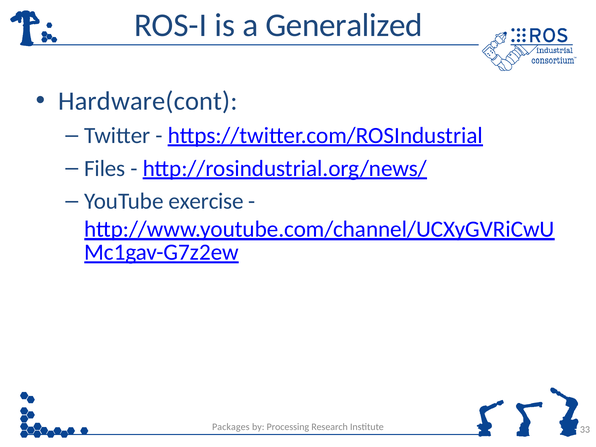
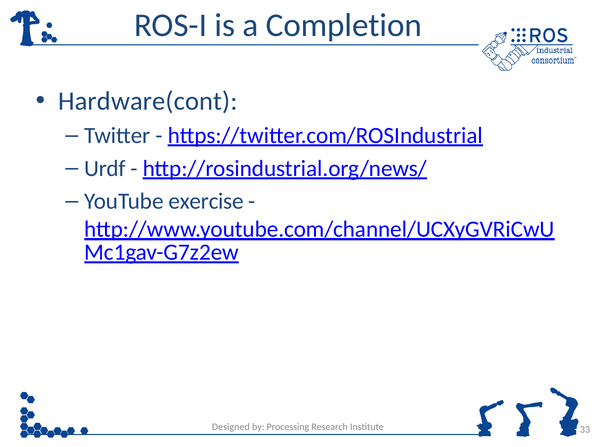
Generalized: Generalized -> Completion
Files: Files -> Urdf
Packages: Packages -> Designed
